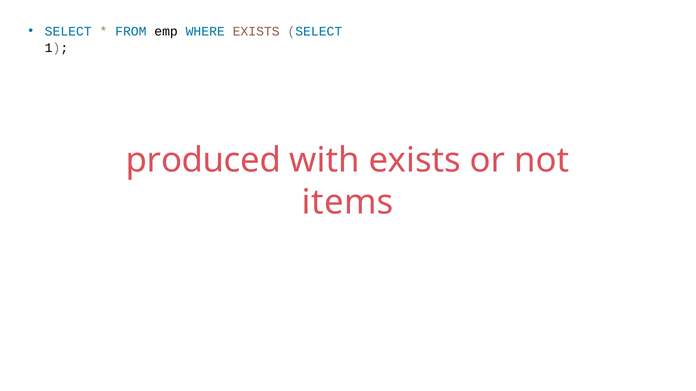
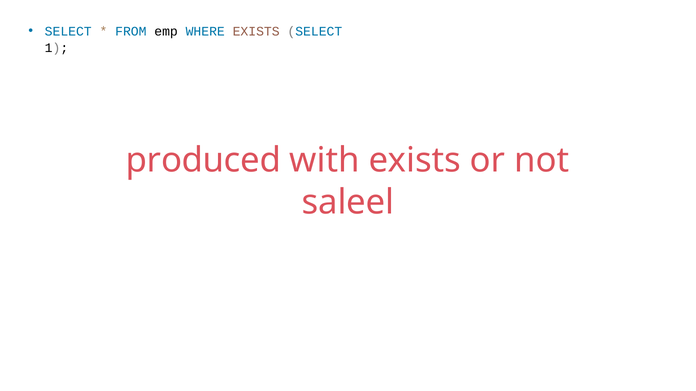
items: items -> saleel
